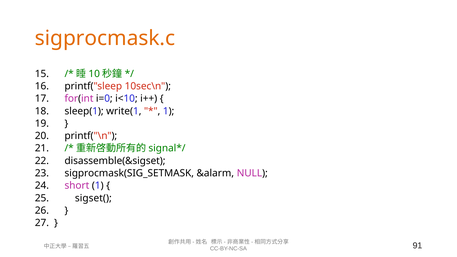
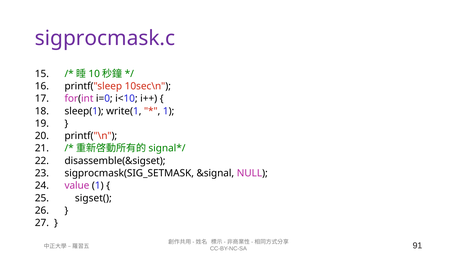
sigprocmask.c colour: orange -> purple
&alarm: &alarm -> &signal
short: short -> value
